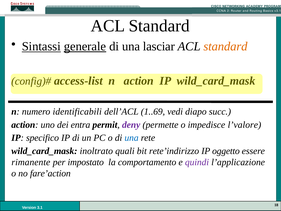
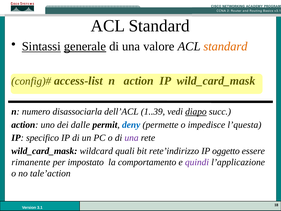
lasciar: lasciar -> valore
identificabili: identificabili -> disassociarla
1..69: 1..69 -> 1..39
diapo underline: none -> present
entra: entra -> dalle
deny colour: purple -> blue
l’valore: l’valore -> l’questa
una at (132, 138) colour: blue -> purple
inoltrato: inoltrato -> wildcard
fare’action: fare’action -> tale’action
